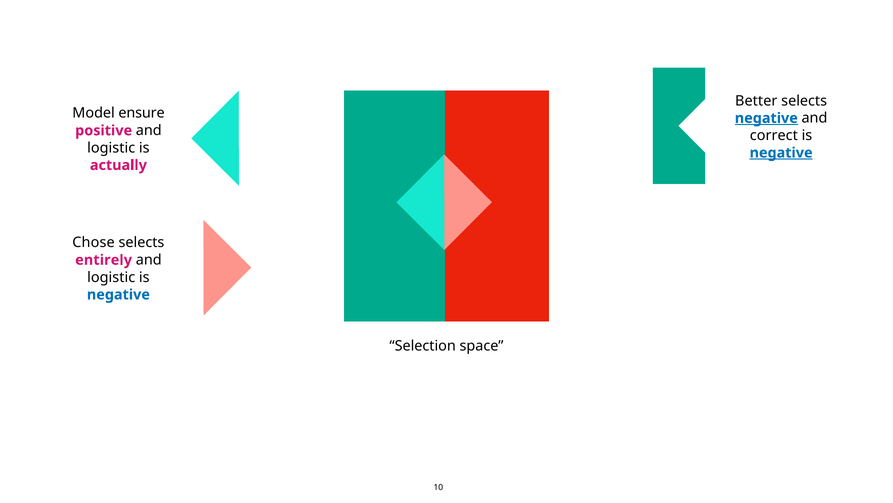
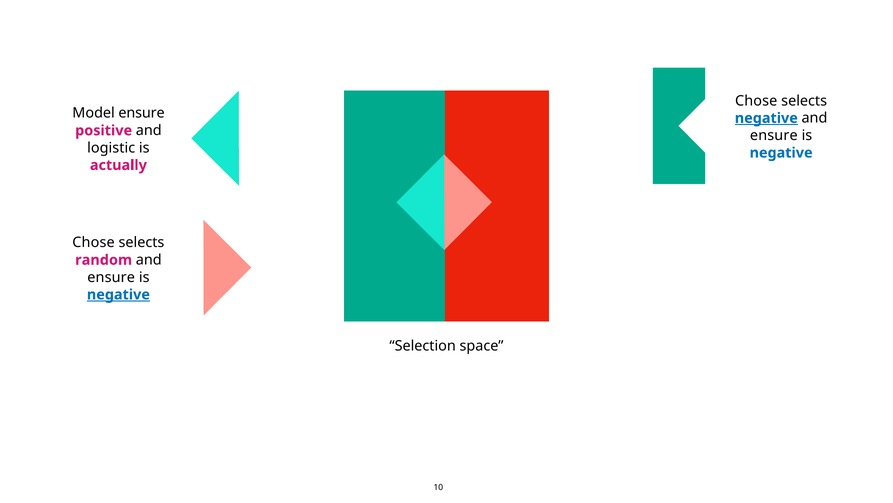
Better at (756, 101): Better -> Chose
correct at (774, 135): correct -> ensure
negative at (781, 153) underline: present -> none
entirely: entirely -> random
logistic at (111, 277): logistic -> ensure
negative at (118, 294) underline: none -> present
